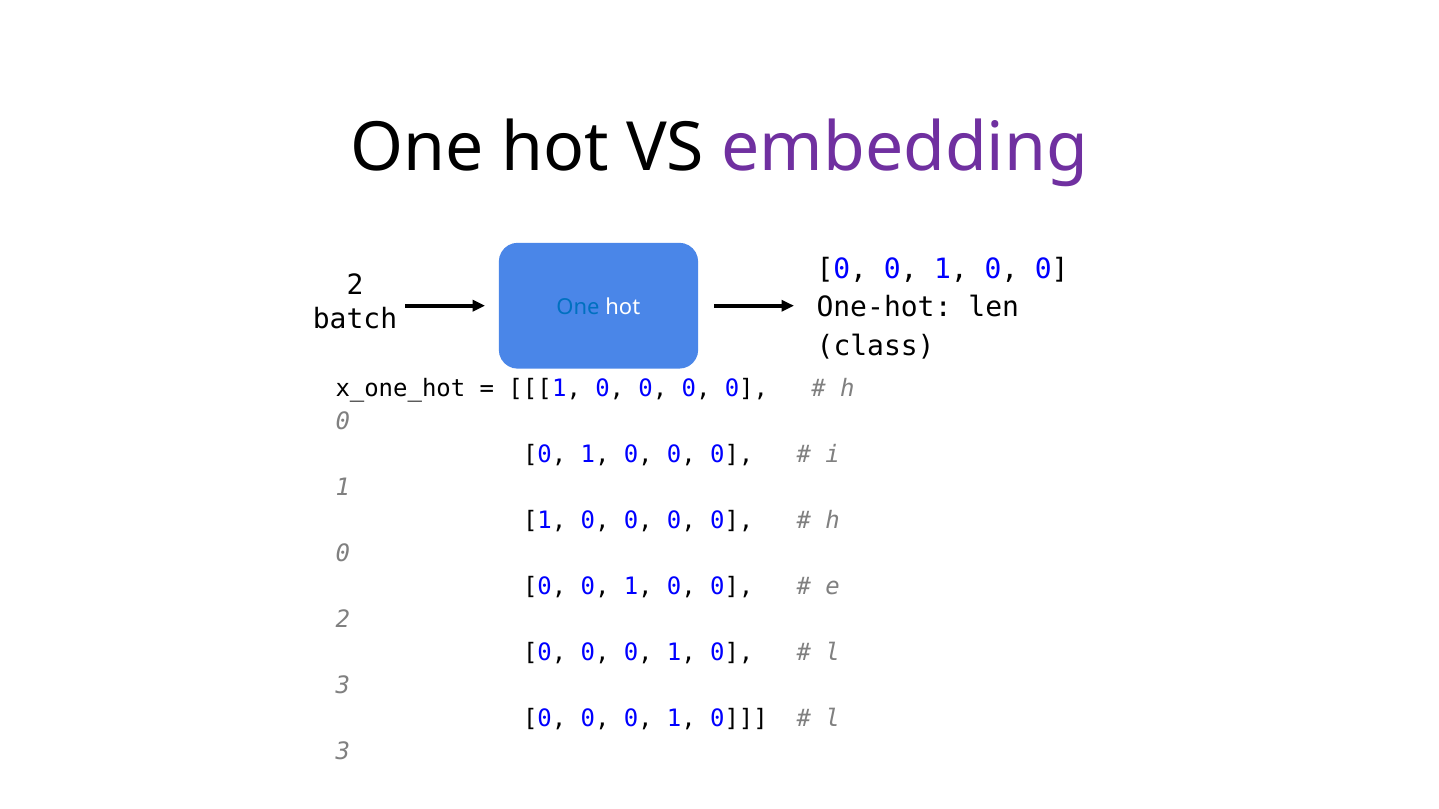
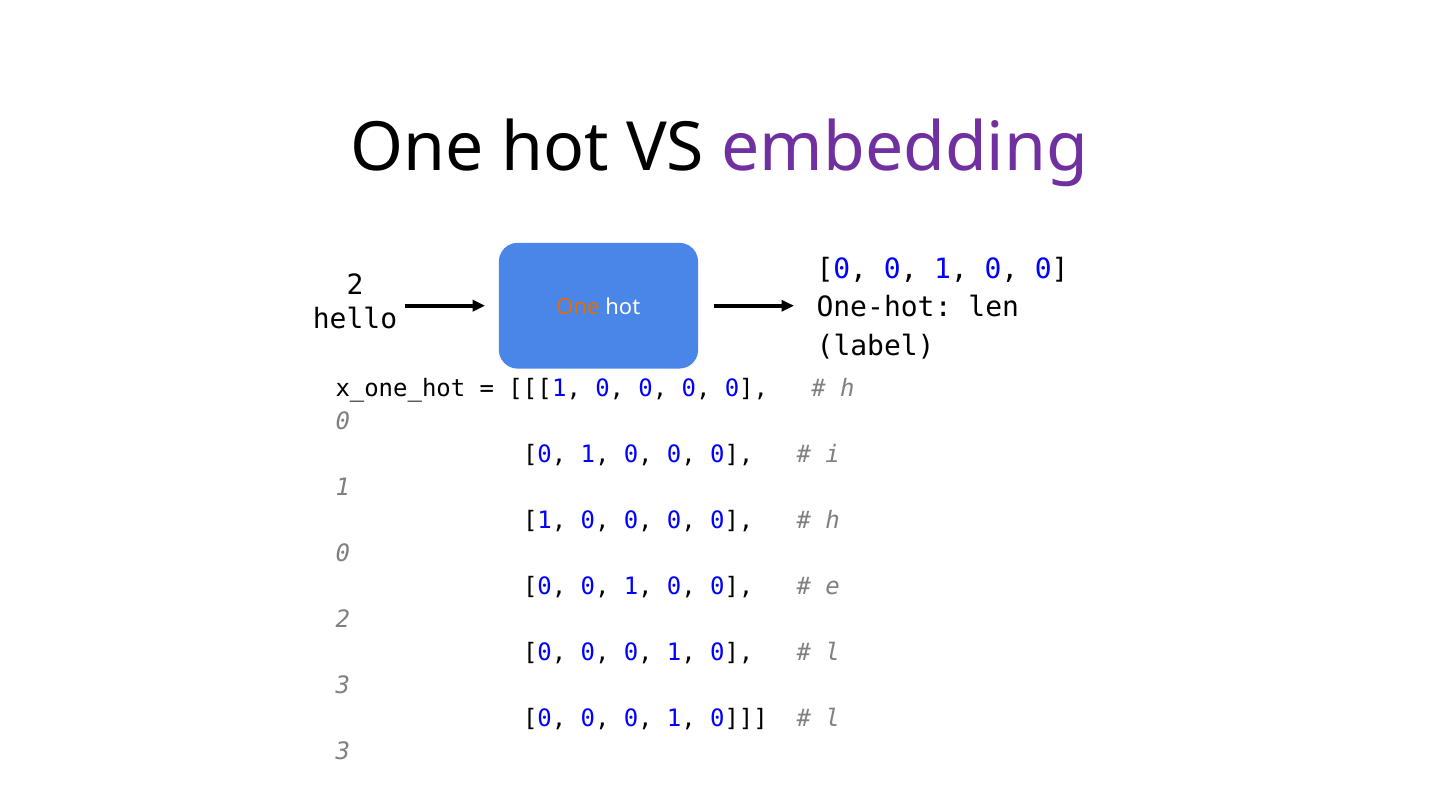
One at (578, 307) colour: blue -> orange
batch: batch -> hello
class: class -> label
